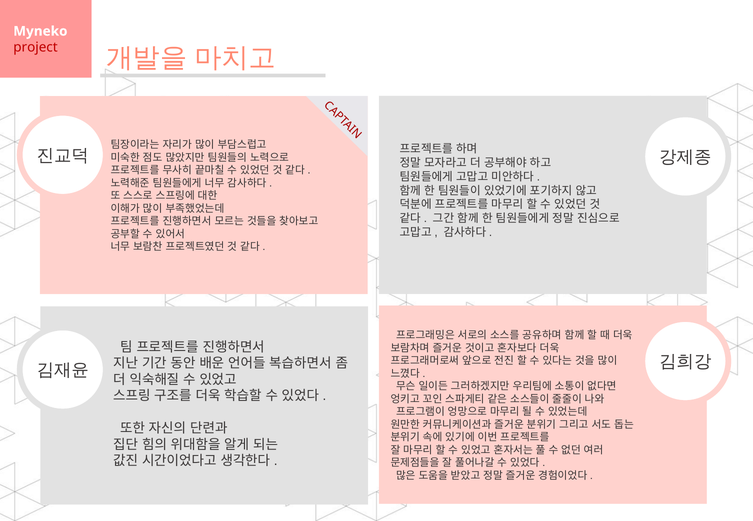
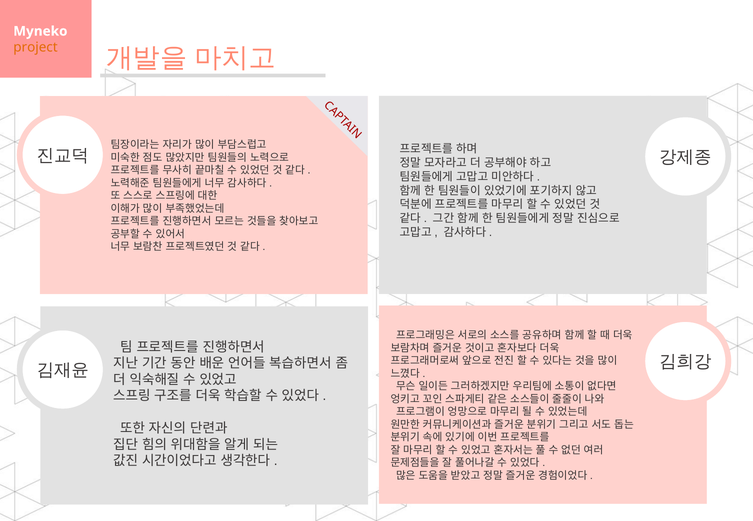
project colour: red -> orange
